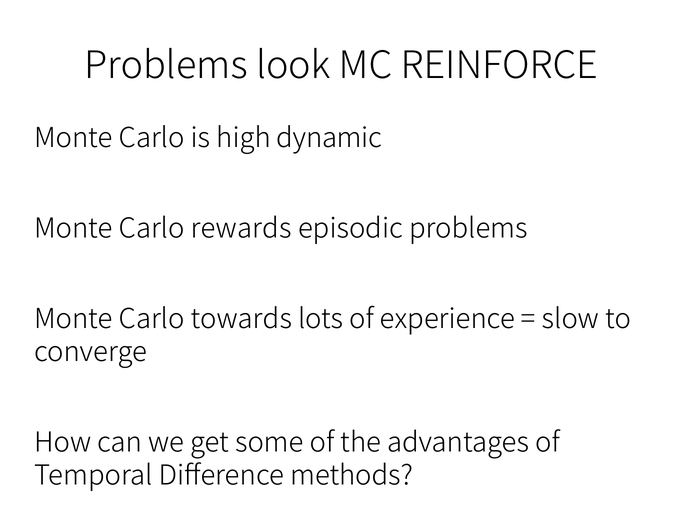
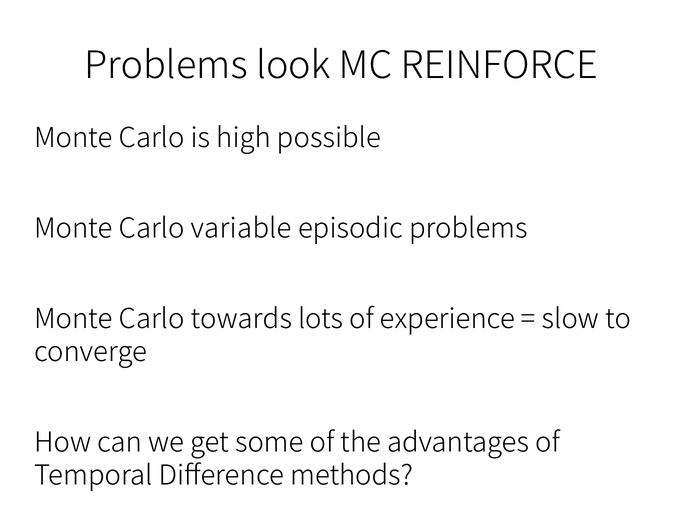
dynamic: dynamic -> possible
rewards: rewards -> variable
